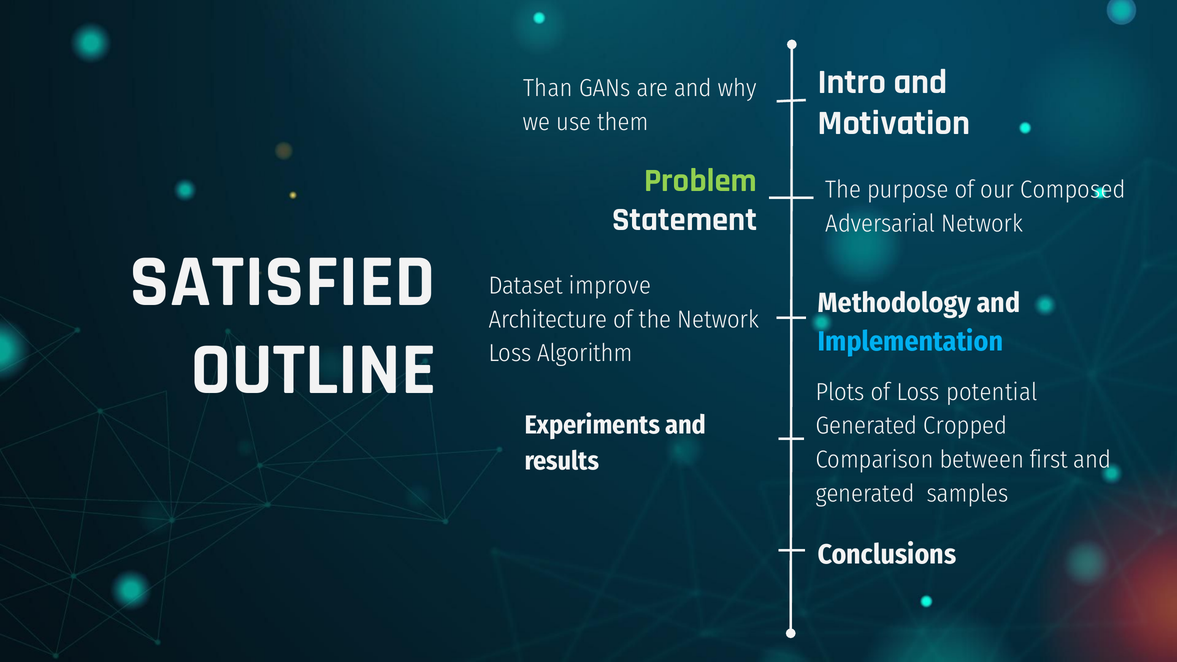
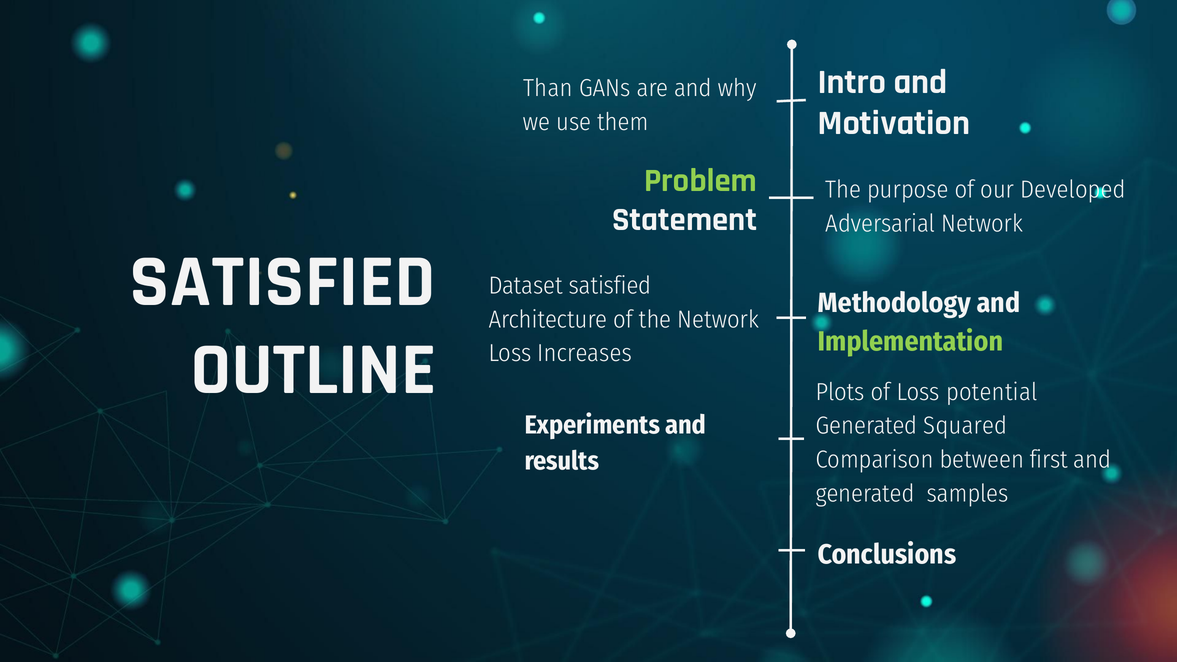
Composed: Composed -> Developed
Dataset improve: improve -> satisfied
Implementation colour: light blue -> light green
Algorithm: Algorithm -> Increases
Cropped: Cropped -> Squared
